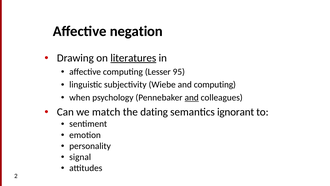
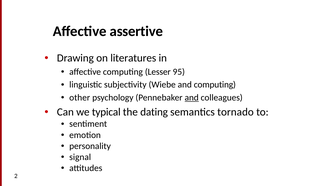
negation: negation -> assertive
literatures underline: present -> none
when: when -> other
match: match -> typical
ignorant: ignorant -> tornado
